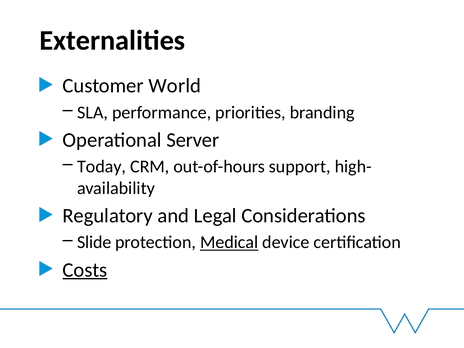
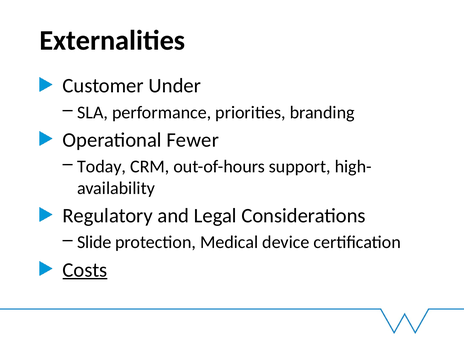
World: World -> Under
Server: Server -> Fewer
Medical underline: present -> none
